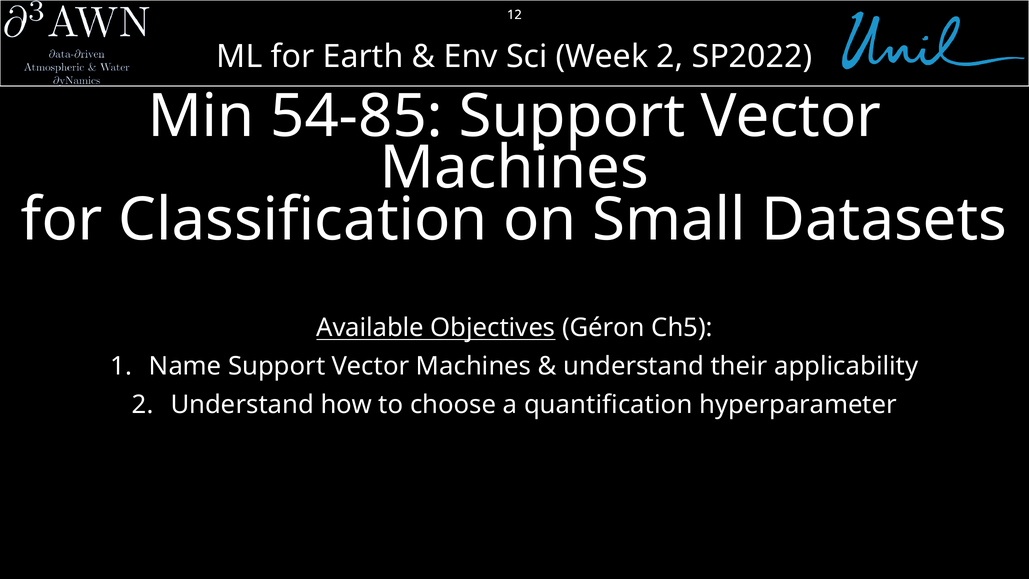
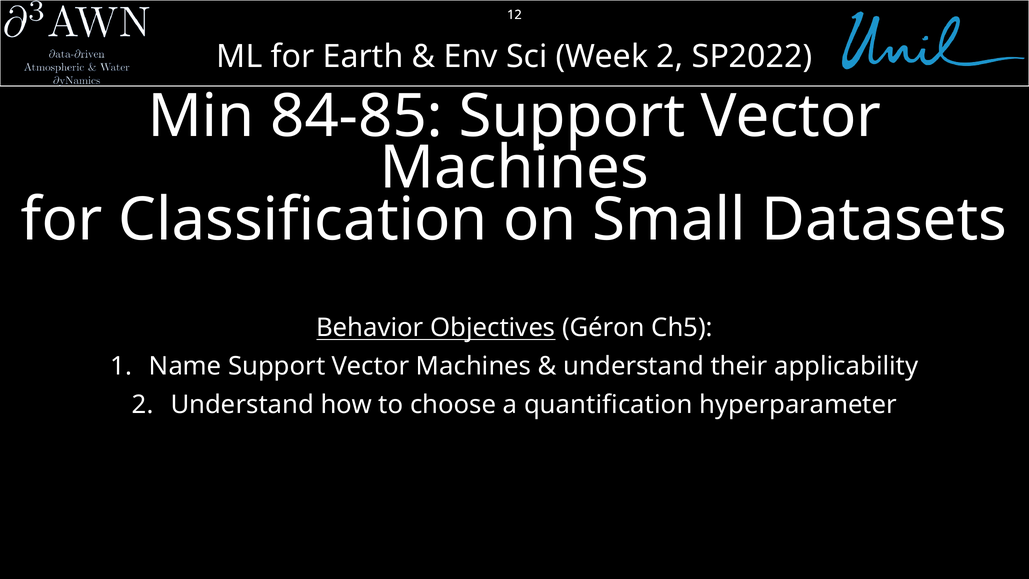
54-85: 54-85 -> 84-85
Available: Available -> Behavior
